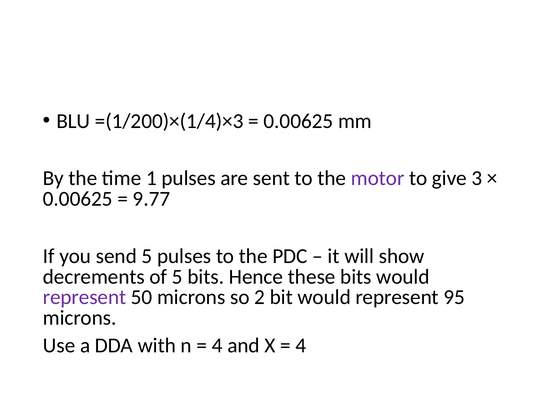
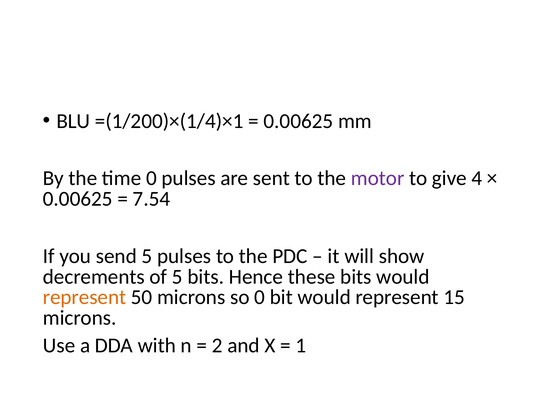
=(1/200)×(1/4)×3: =(1/200)×(1/4)×3 -> =(1/200)×(1/4)×1
time 1: 1 -> 0
3: 3 -> 4
9.77: 9.77 -> 7.54
represent at (85, 297) colour: purple -> orange
so 2: 2 -> 0
95: 95 -> 15
4 at (217, 345): 4 -> 2
4 at (301, 345): 4 -> 1
